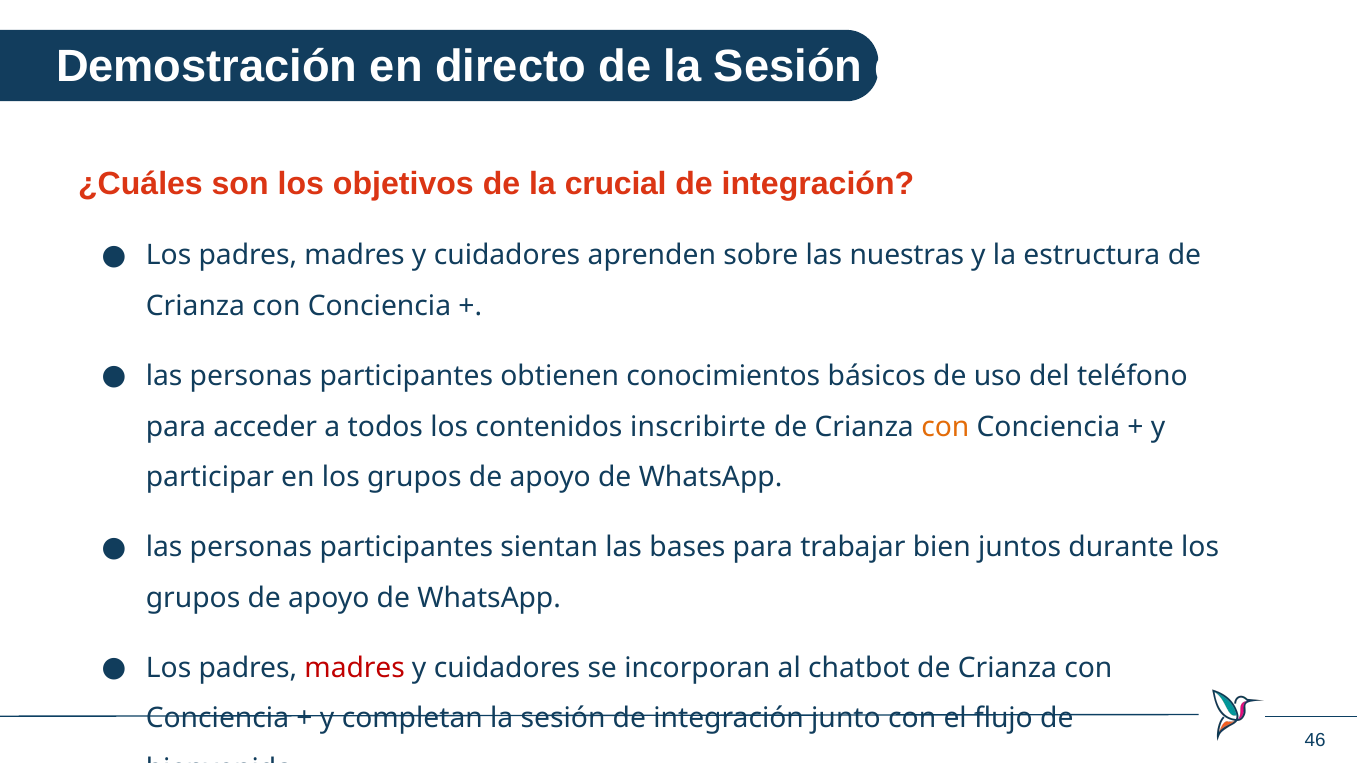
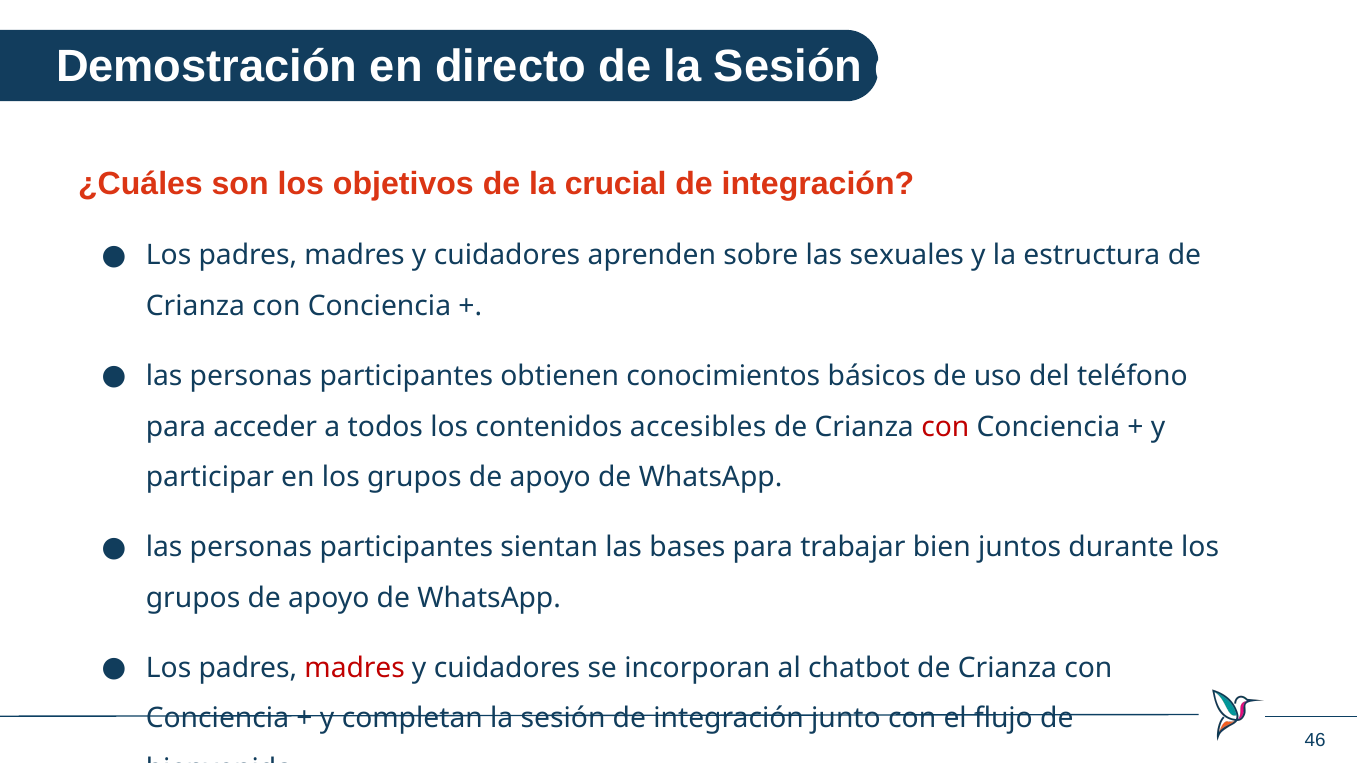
nuestras: nuestras -> sexuales
inscribirte: inscribirte -> accesibles
con at (945, 427) colour: orange -> red
